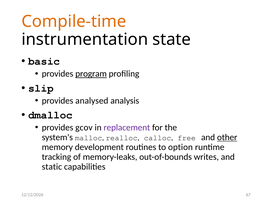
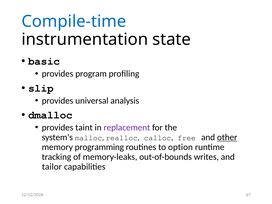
Compile-time colour: orange -> blue
program underline: present -> none
analysed: analysed -> universal
gcov: gcov -> taint
development: development -> programming
static: static -> tailor
